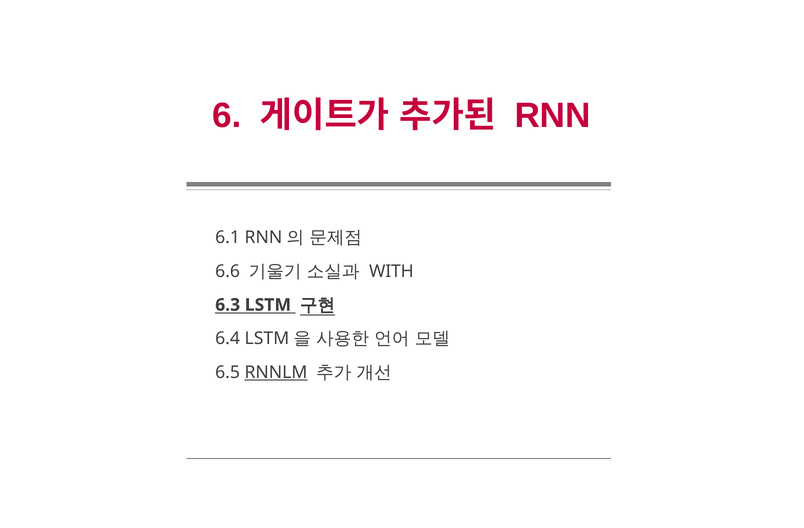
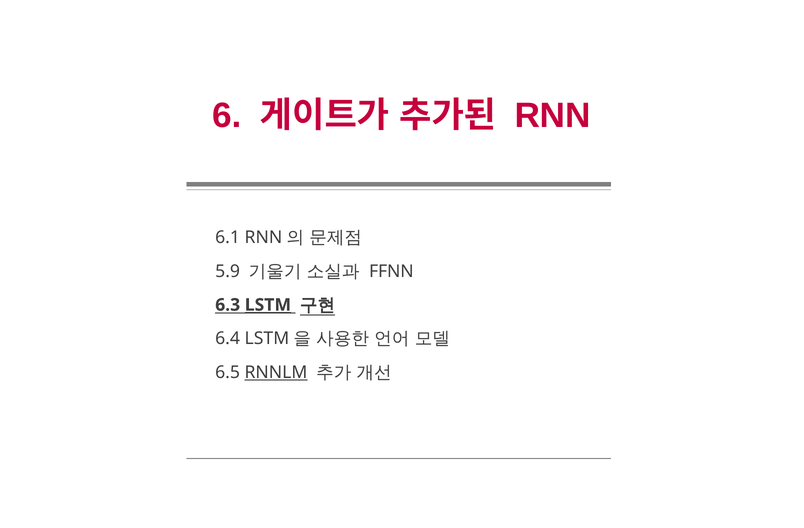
6.6: 6.6 -> 5.9
WITH: WITH -> FFNN
LSTM underline: none -> present
